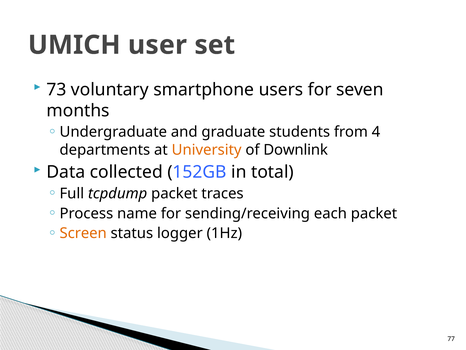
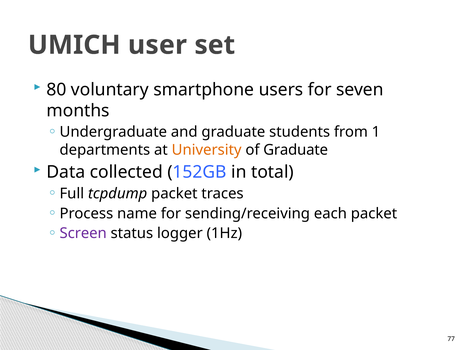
73: 73 -> 80
4: 4 -> 1
of Downlink: Downlink -> Graduate
Screen colour: orange -> purple
